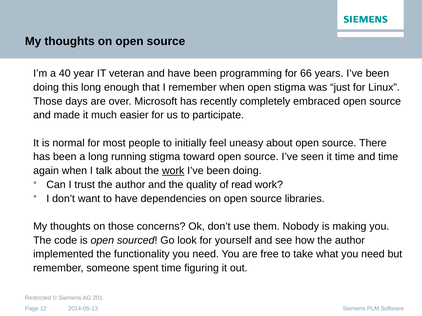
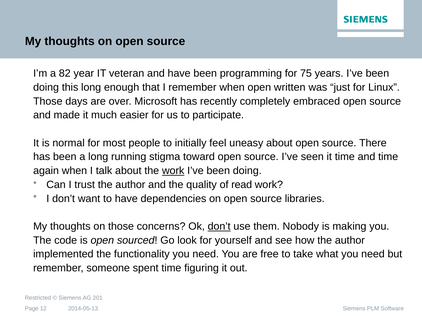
40: 40 -> 82
66: 66 -> 75
open stigma: stigma -> written
don’t at (219, 227) underline: none -> present
